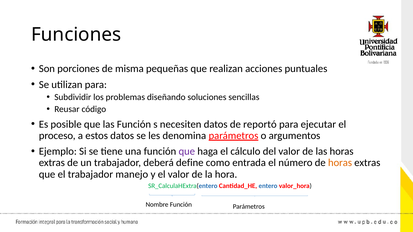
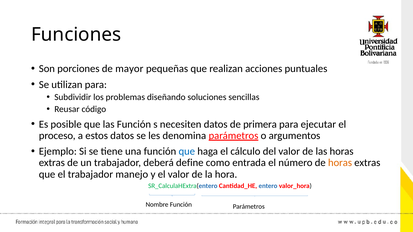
misma: misma -> mayor
reportó: reportó -> primera
que at (187, 152) colour: purple -> blue
